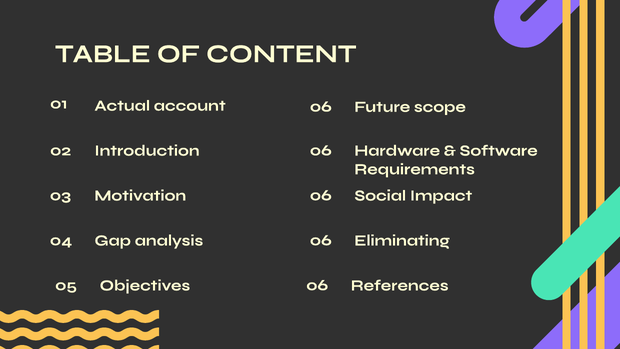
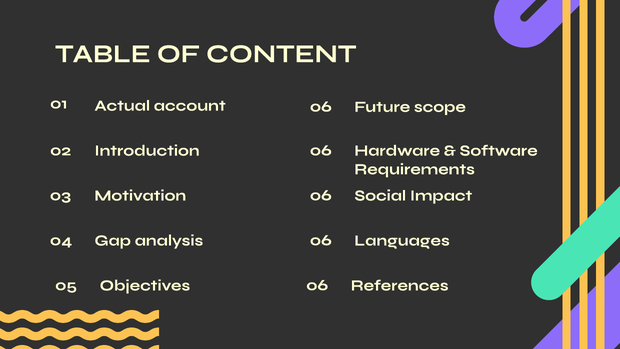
Eliminating: Eliminating -> Languages
